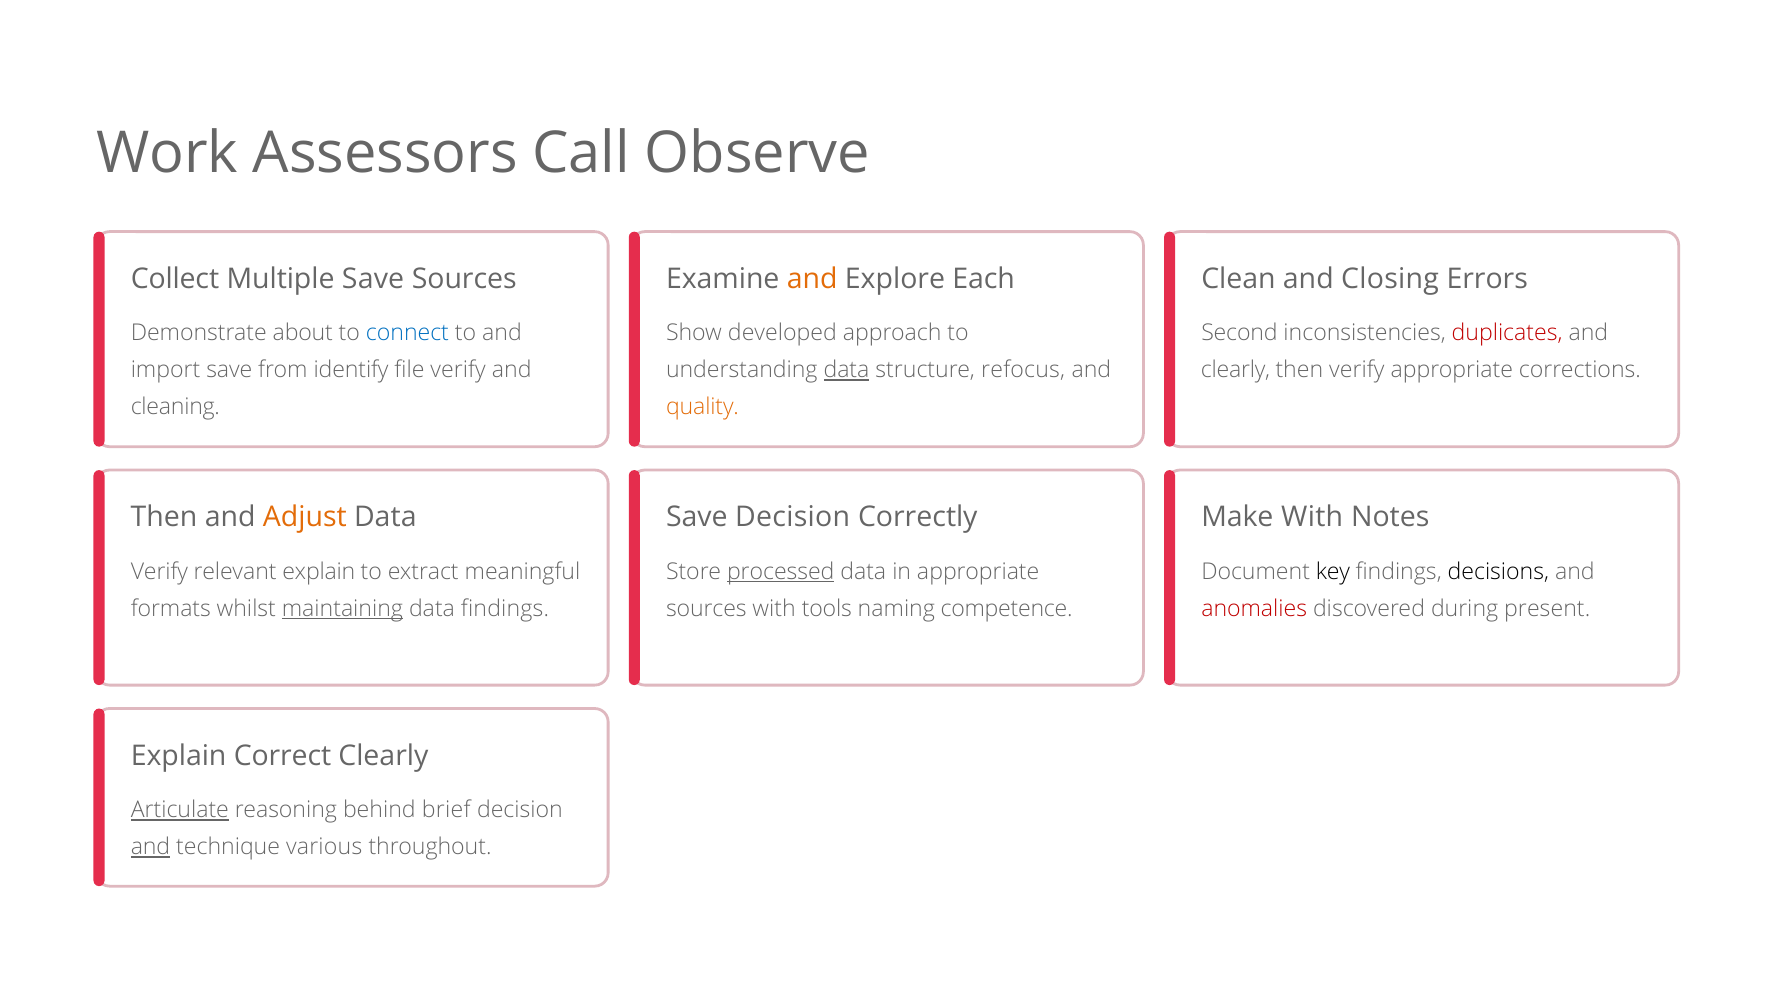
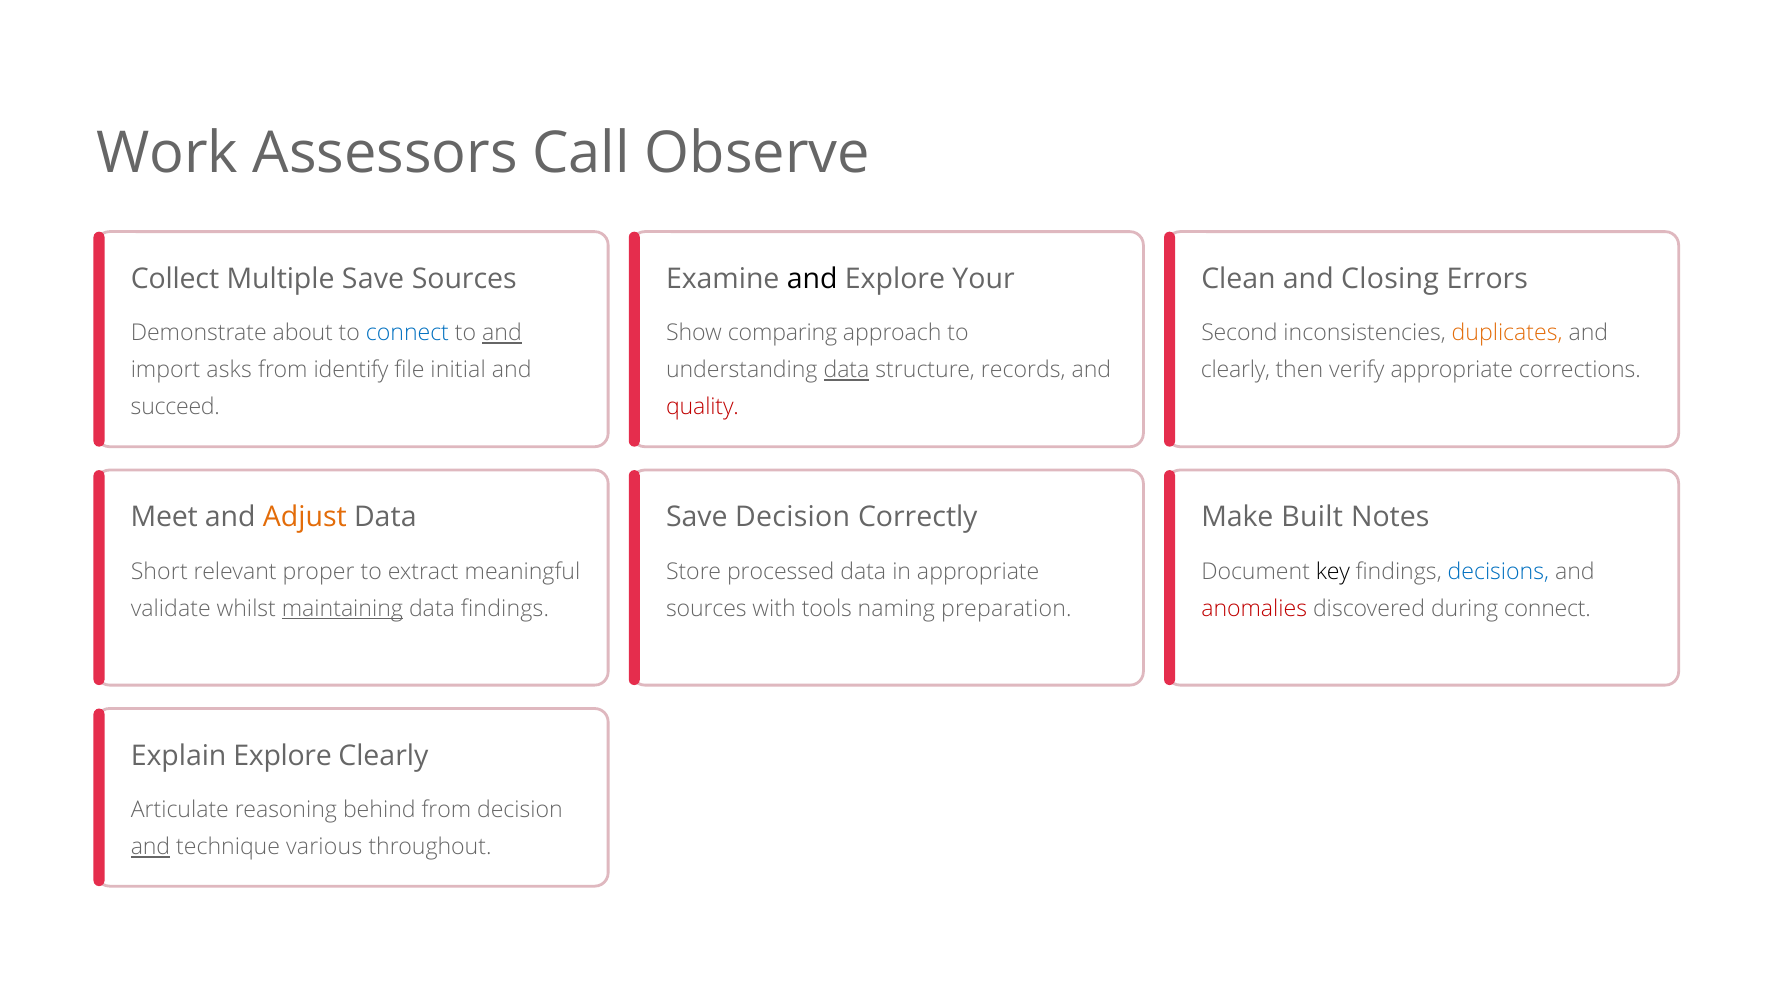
and at (812, 279) colour: orange -> black
Each: Each -> Your
and at (502, 333) underline: none -> present
developed: developed -> comparing
duplicates colour: red -> orange
import save: save -> asks
file verify: verify -> initial
refocus: refocus -> records
cleaning: cleaning -> succeed
quality colour: orange -> red
Then at (164, 518): Then -> Meet
Make With: With -> Built
Verify at (159, 572): Verify -> Short
relevant explain: explain -> proper
processed underline: present -> none
decisions colour: black -> blue
formats: formats -> validate
competence: competence -> preparation
during present: present -> connect
Explain Correct: Correct -> Explore
Articulate underline: present -> none
behind brief: brief -> from
